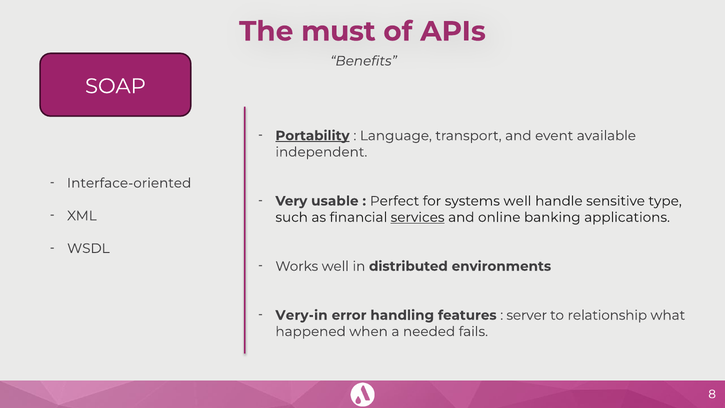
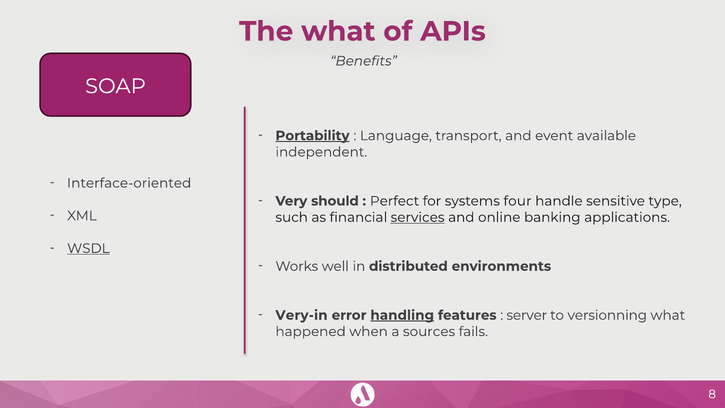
The must: must -> what
usable: usable -> should
systems well: well -> four
WSDL underline: none -> present
handling underline: none -> present
relationship: relationship -> versionning
needed: needed -> sources
